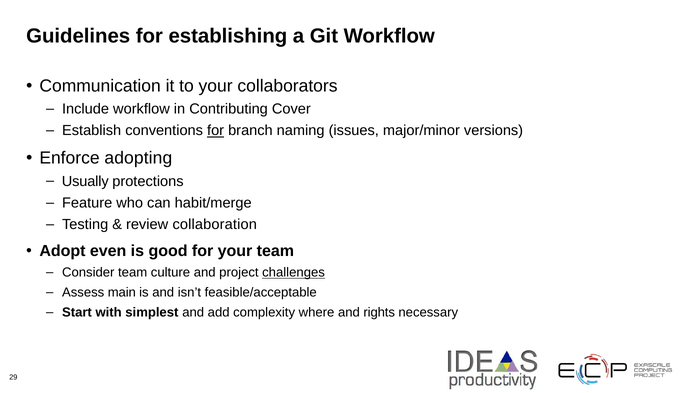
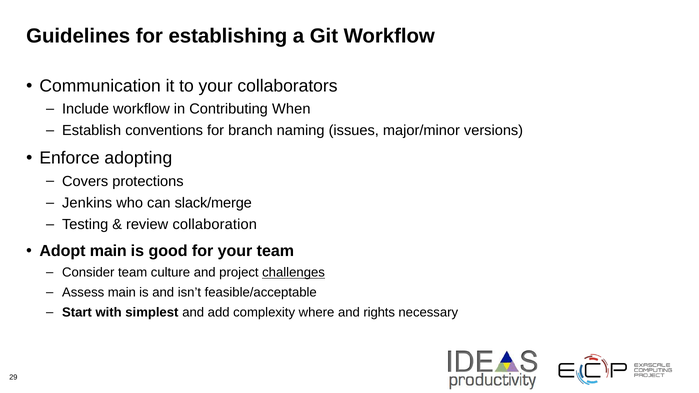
Cover: Cover -> When
for at (216, 131) underline: present -> none
Usually: Usually -> Covers
Feature: Feature -> Jenkins
habit/merge: habit/merge -> slack/merge
Adopt even: even -> main
